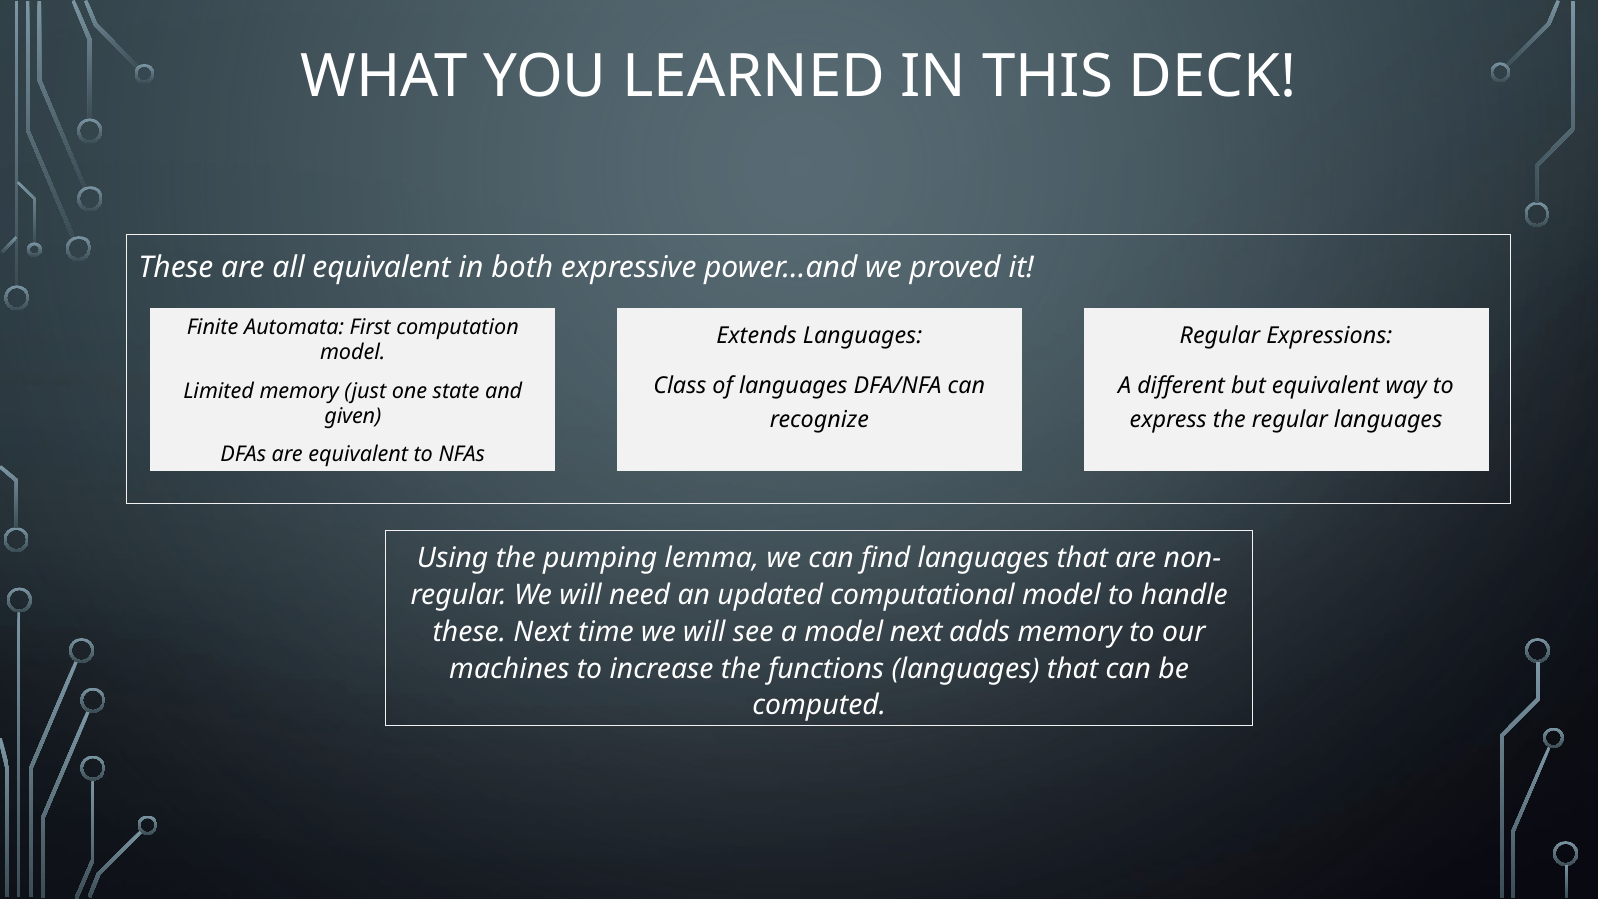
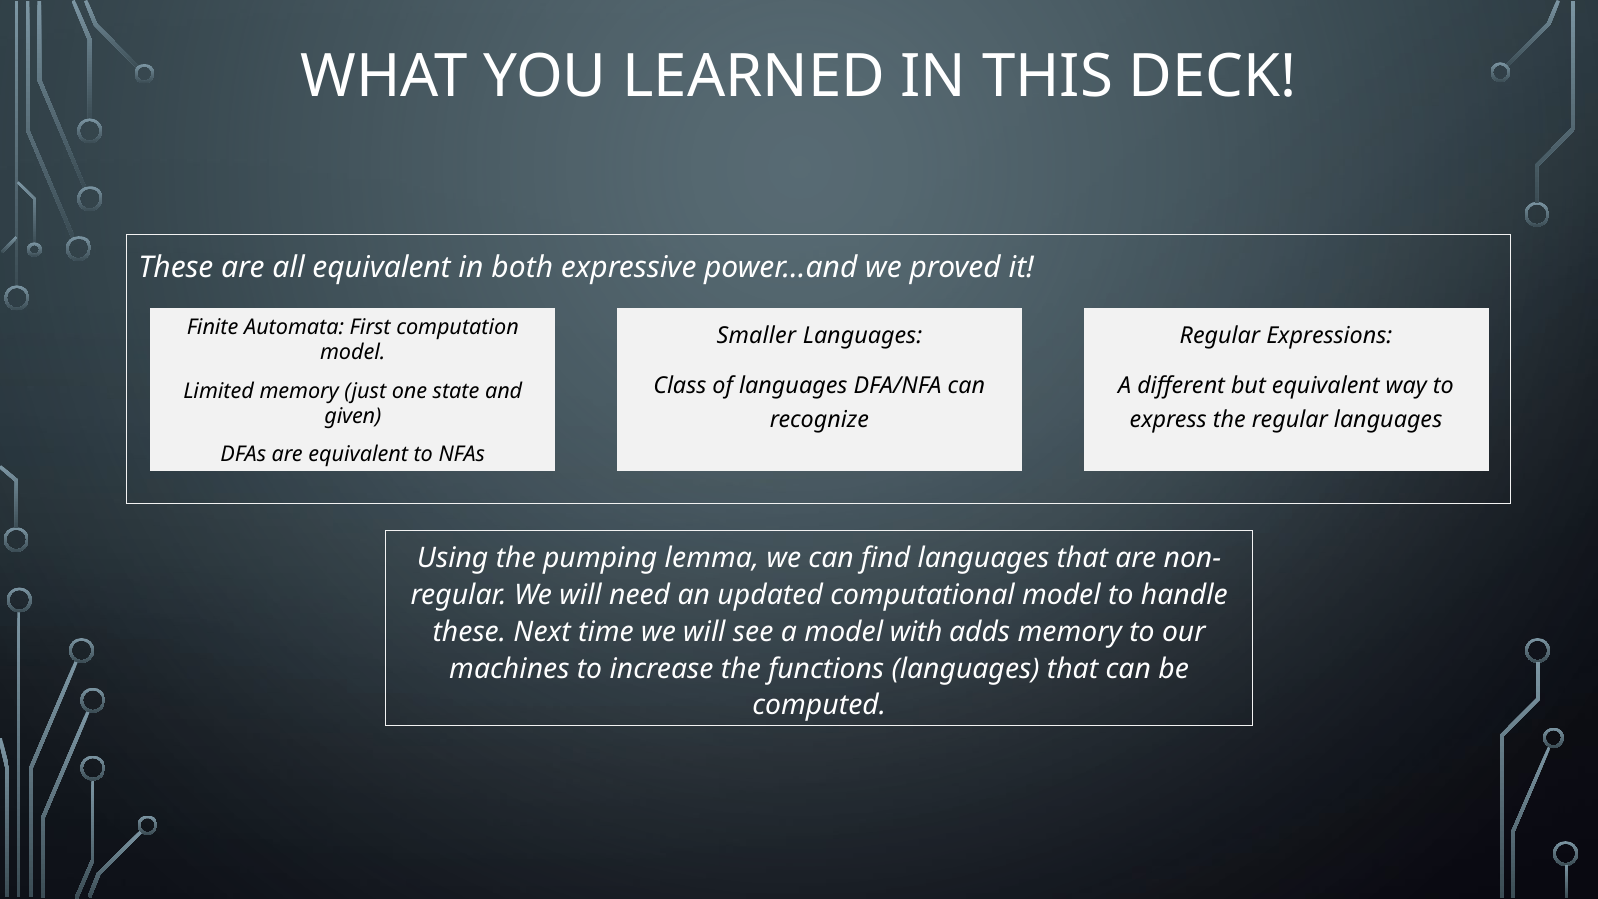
Extends: Extends -> Smaller
model next: next -> with
